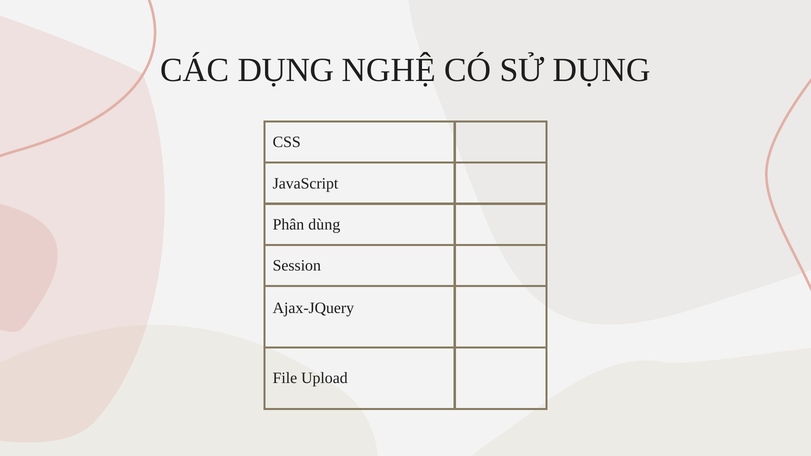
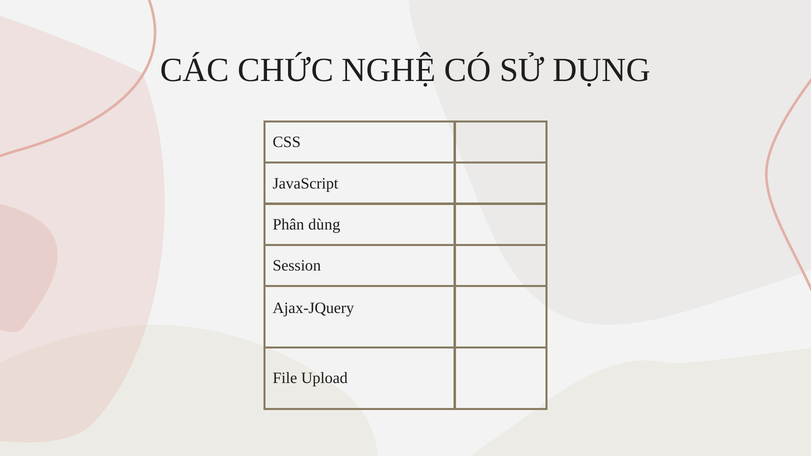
CÁC DỤNG: DỤNG -> CHỨC
